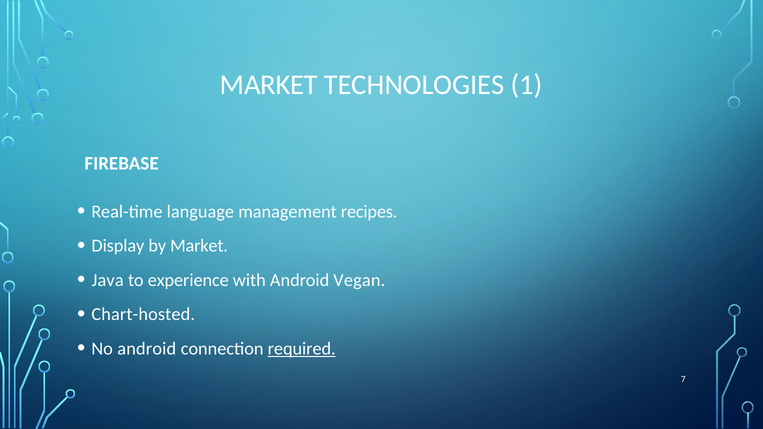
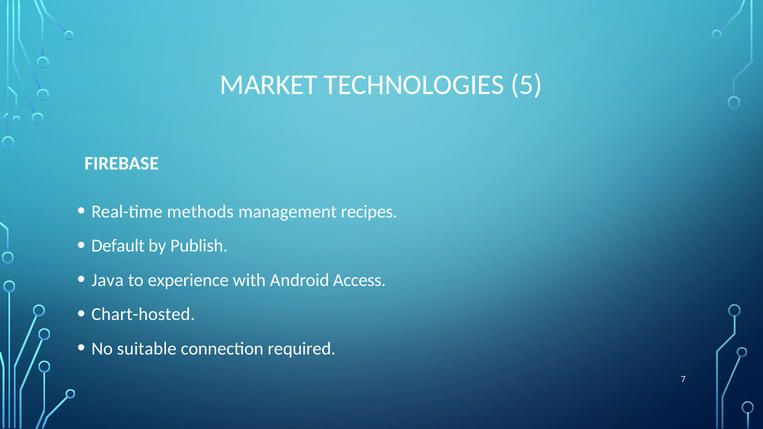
1: 1 -> 5
language: language -> methods
Display: Display -> Default
by Market: Market -> Publish
Vegan: Vegan -> Access
No android: android -> suitable
required underline: present -> none
